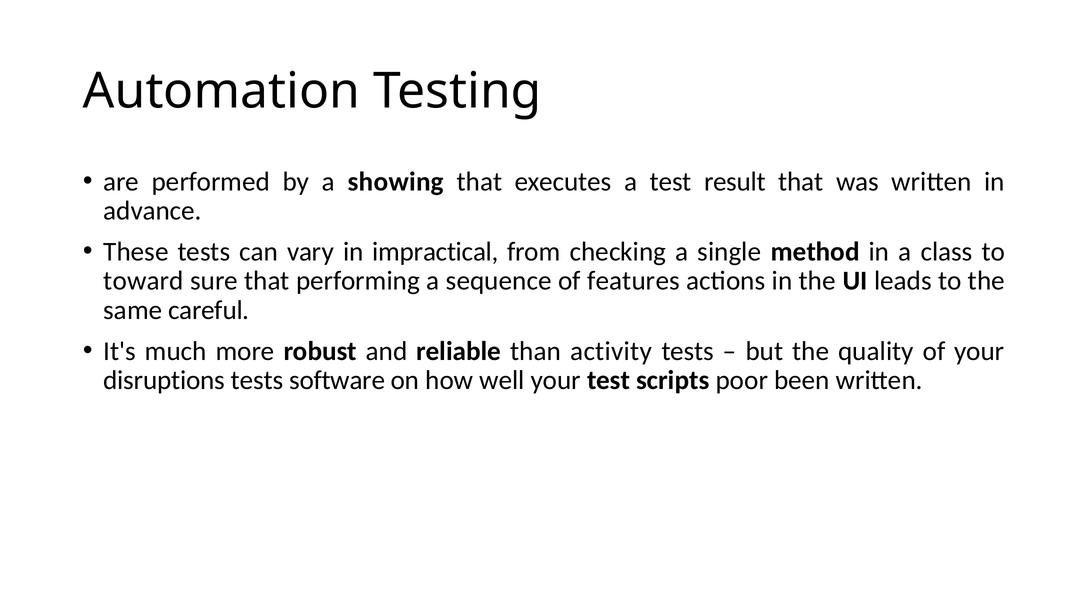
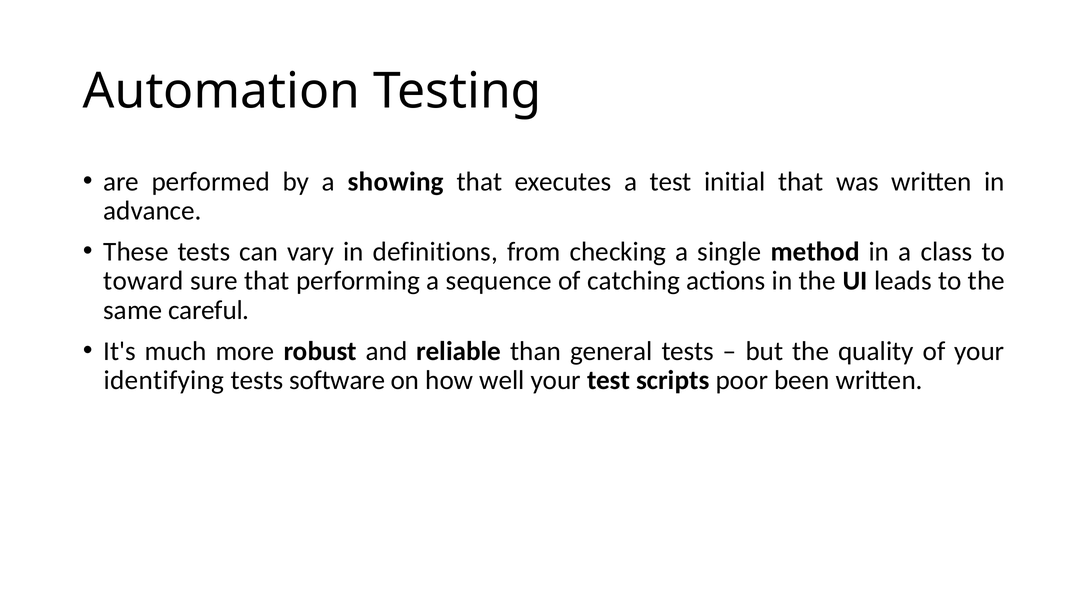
result: result -> initial
impractical: impractical -> definitions
features: features -> catching
activity: activity -> general
disruptions: disruptions -> identifying
